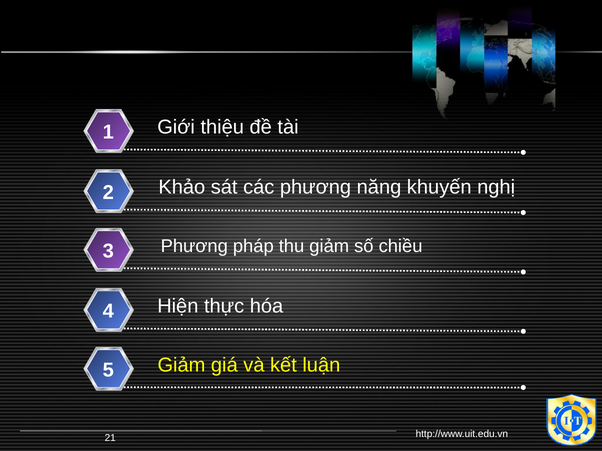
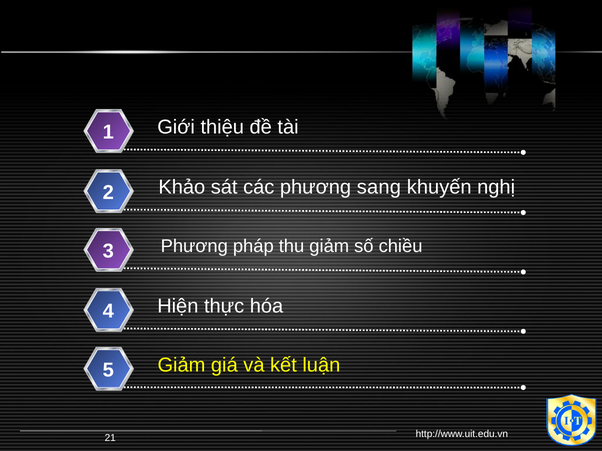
năng: năng -> sang
